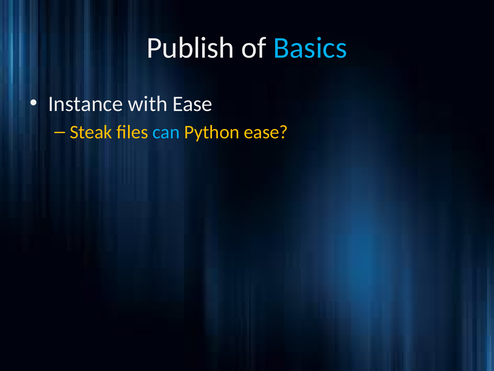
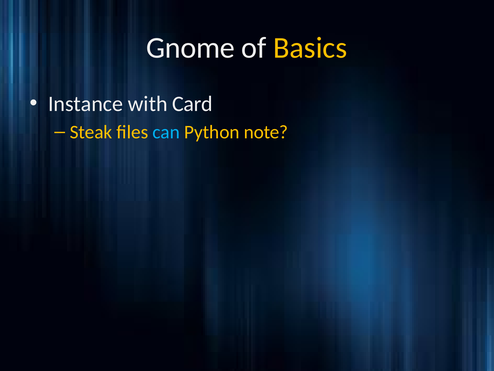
Publish: Publish -> Gnome
Basics colour: light blue -> yellow
with Ease: Ease -> Card
Python ease: ease -> note
